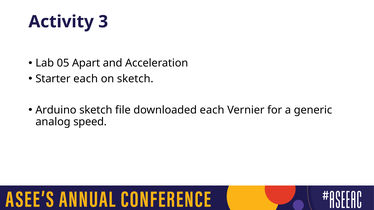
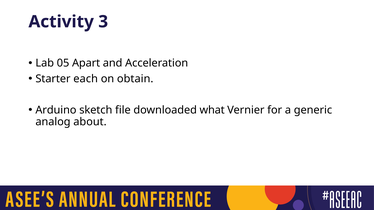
on sketch: sketch -> obtain
downloaded each: each -> what
speed: speed -> about
